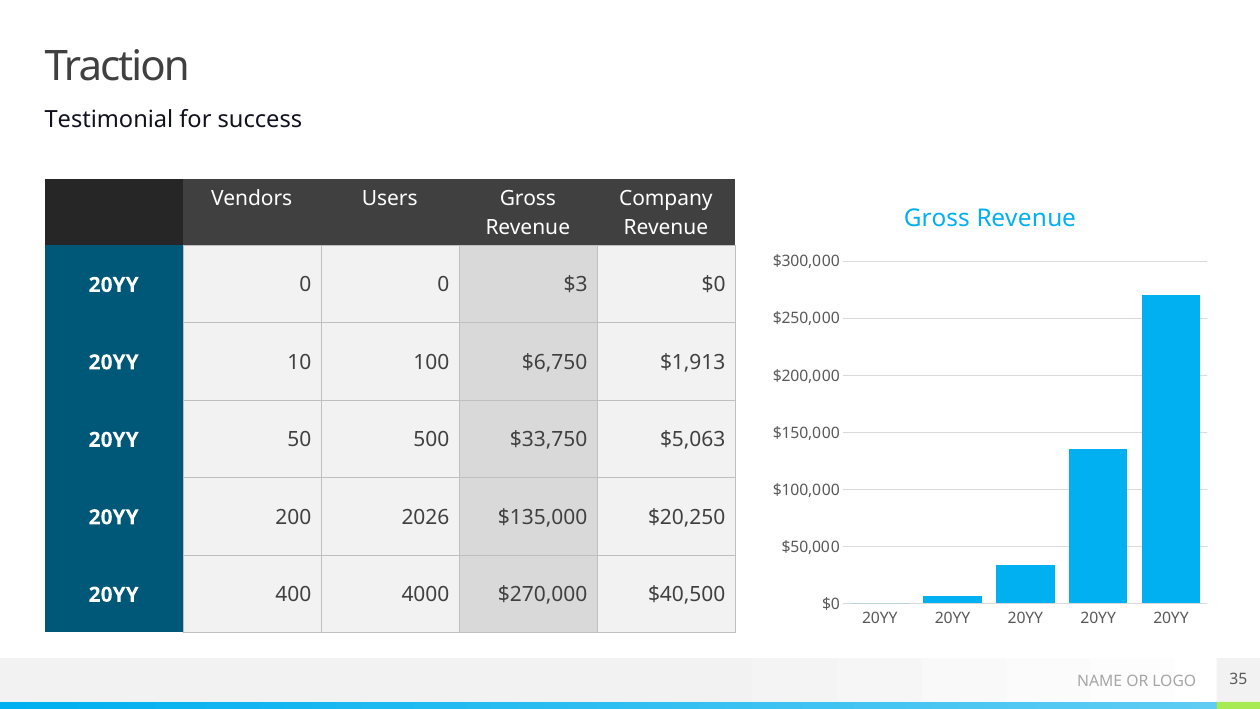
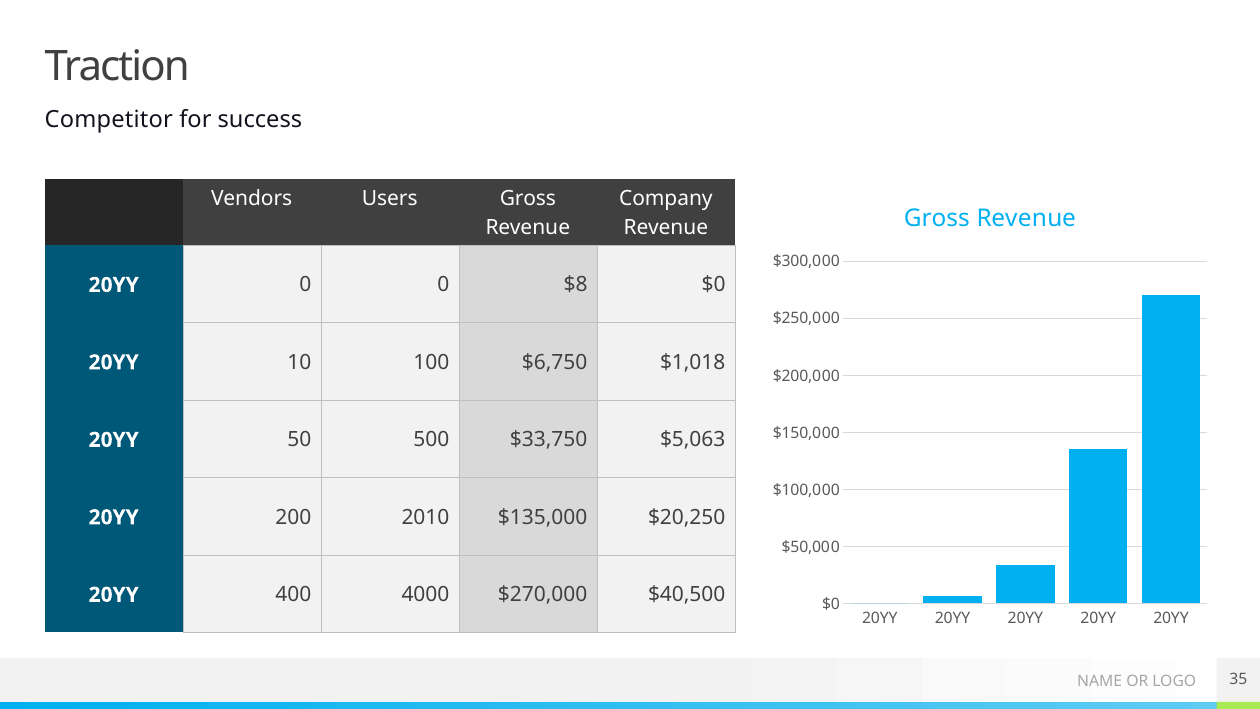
Testimonial: Testimonial -> Competitor
$3: $3 -> $8
$1,913: $1,913 -> $1,018
2026: 2026 -> 2010
